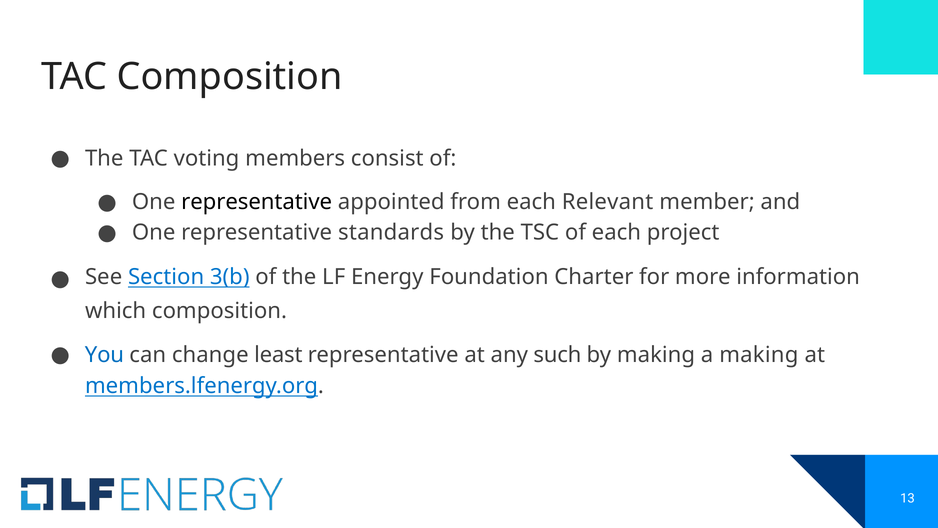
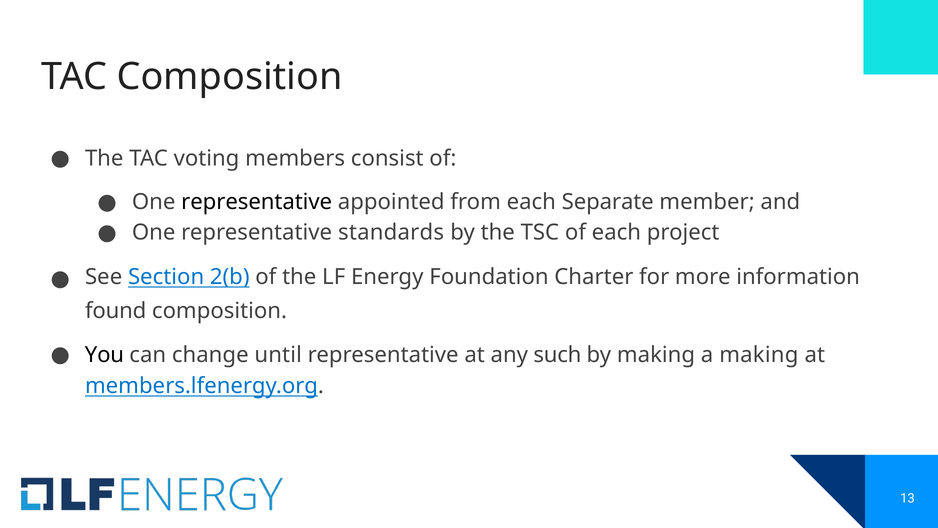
Relevant: Relevant -> Separate
3(b: 3(b -> 2(b
which: which -> found
You colour: blue -> black
least: least -> until
